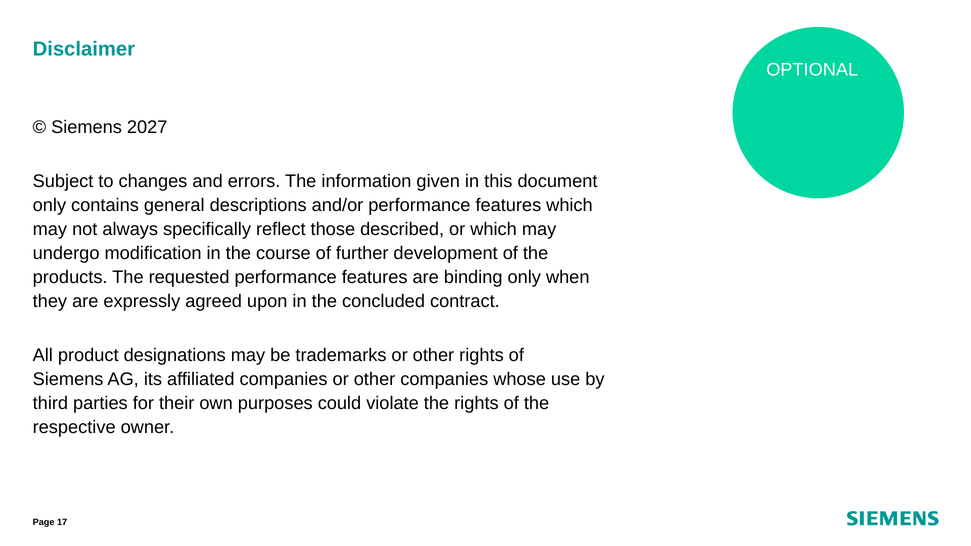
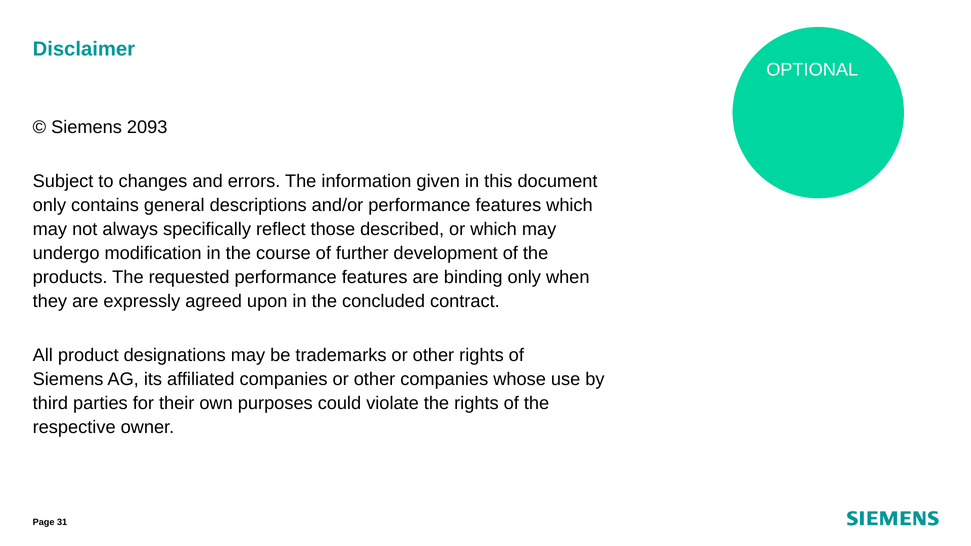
2027: 2027 -> 2093
17: 17 -> 31
